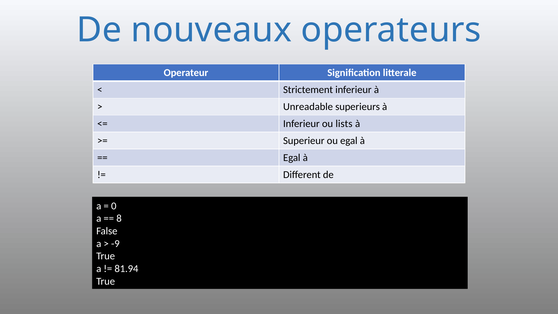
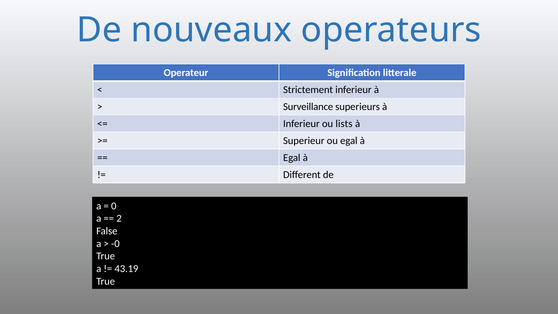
Unreadable: Unreadable -> Surveillance
8: 8 -> 2
-9: -9 -> -0
81.94: 81.94 -> 43.19
